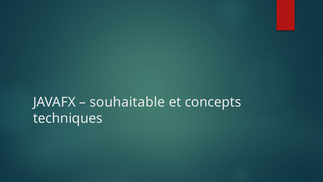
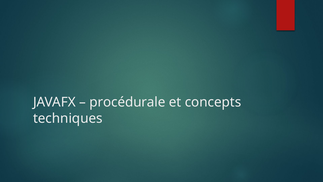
souhaitable: souhaitable -> procédurale
